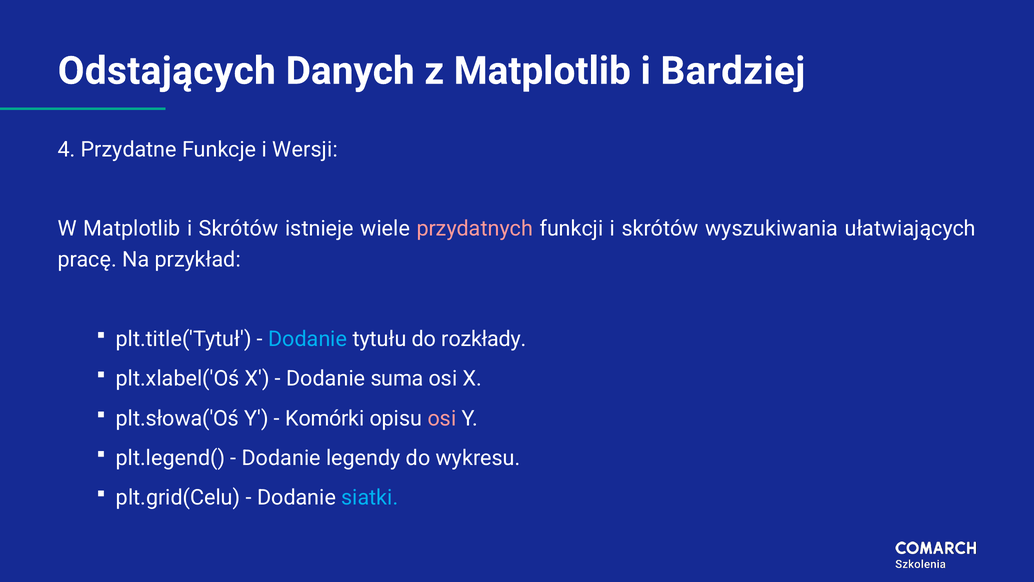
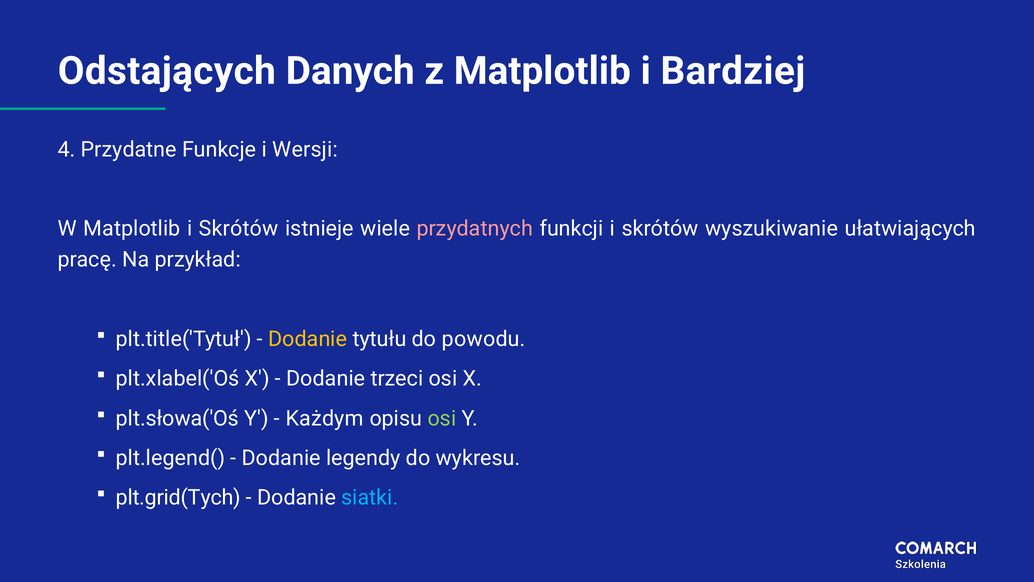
wyszukiwania: wyszukiwania -> wyszukiwanie
Dodanie at (308, 339) colour: light blue -> yellow
rozkłady: rozkłady -> powodu
suma: suma -> trzeci
Komórki: Komórki -> Każdym
osi at (442, 418) colour: pink -> light green
plt.grid(Celu: plt.grid(Celu -> plt.grid(Tych
